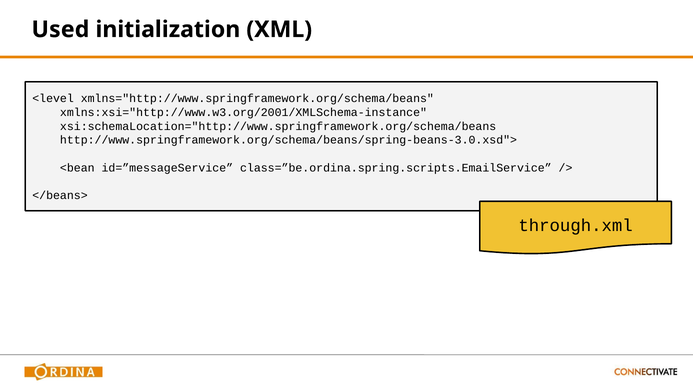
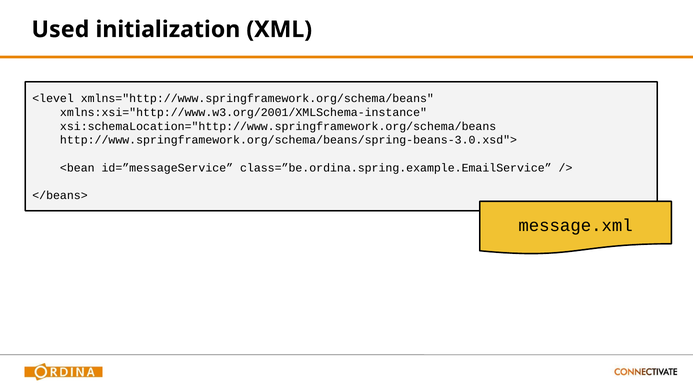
class=”be.ordina.spring.scripts.EmailService: class=”be.ordina.spring.scripts.EmailService -> class=”be.ordina.spring.example.EmailService
through.xml: through.xml -> message.xml
